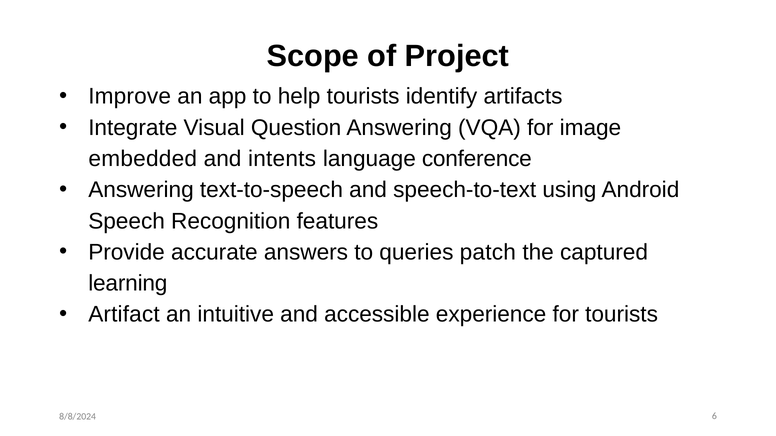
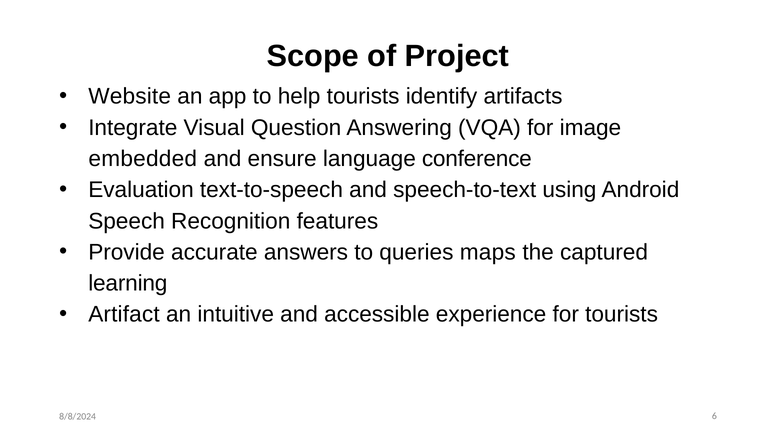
Improve: Improve -> Website
intents: intents -> ensure
Answering at (141, 190): Answering -> Evaluation
patch: patch -> maps
